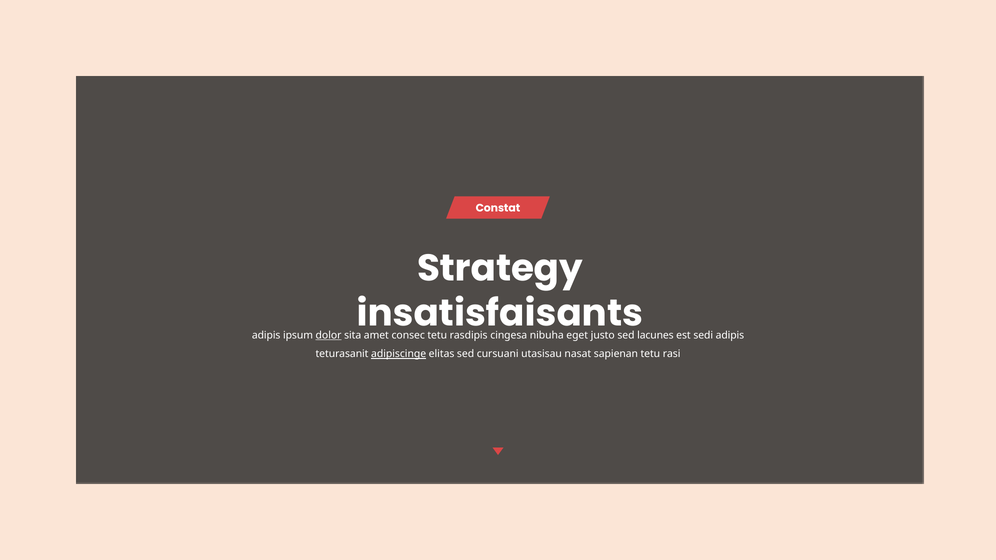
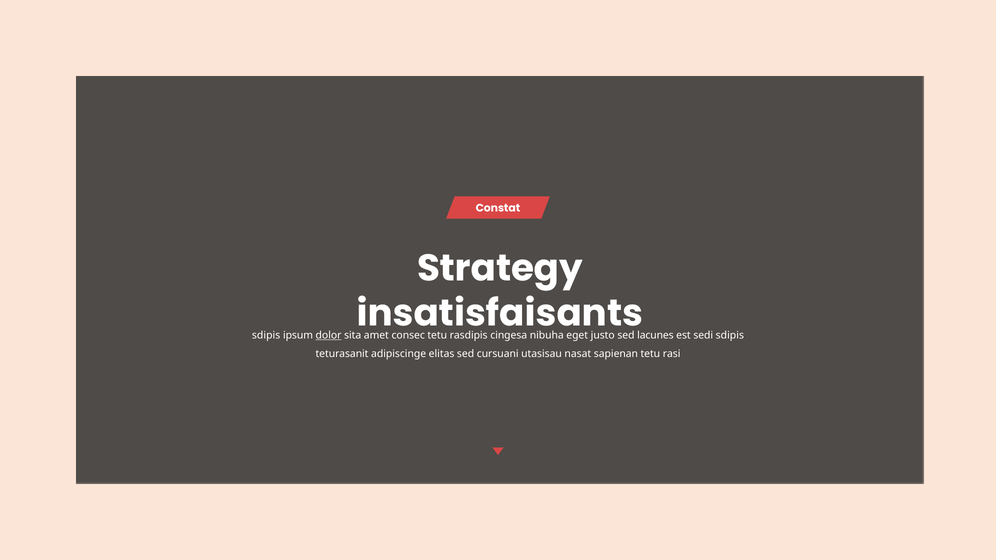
adipis at (266, 335): adipis -> sdipis
sedi adipis: adipis -> sdipis
adipiscinge underline: present -> none
